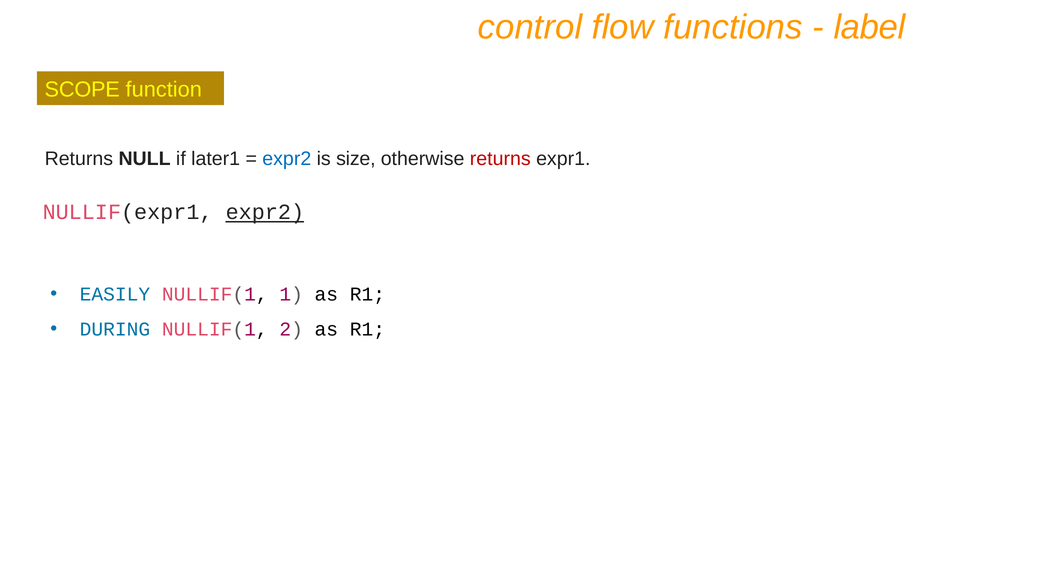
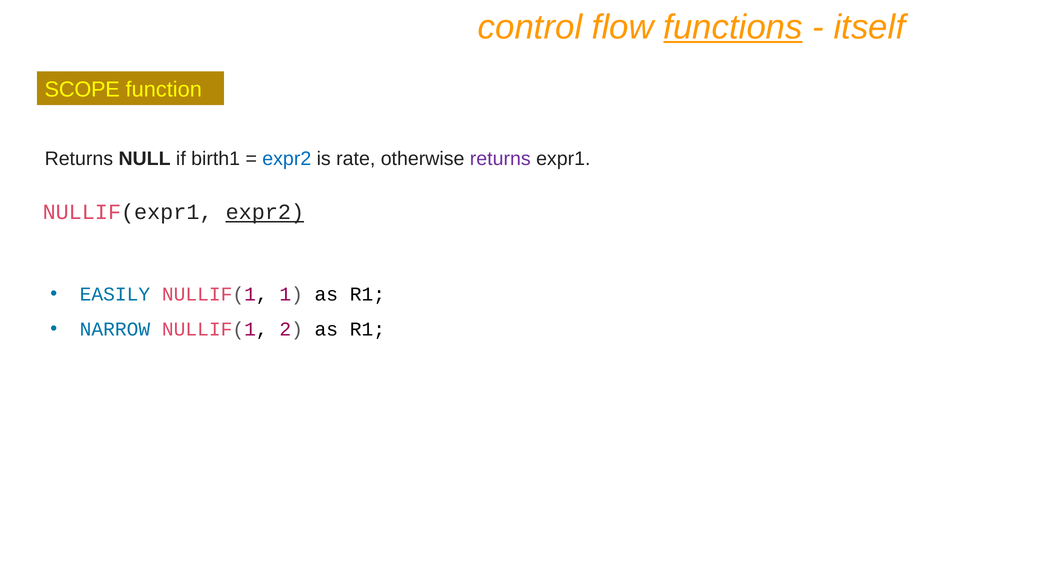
functions underline: none -> present
label: label -> itself
later1: later1 -> birth1
size: size -> rate
returns at (500, 159) colour: red -> purple
DURING: DURING -> NARROW
